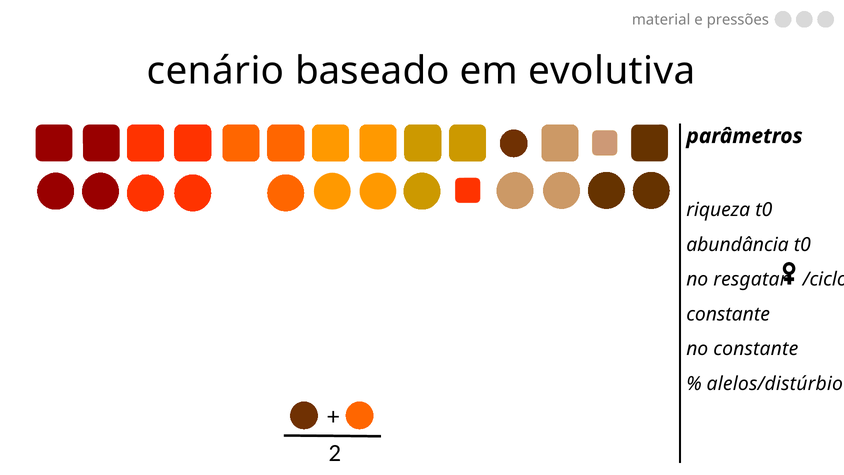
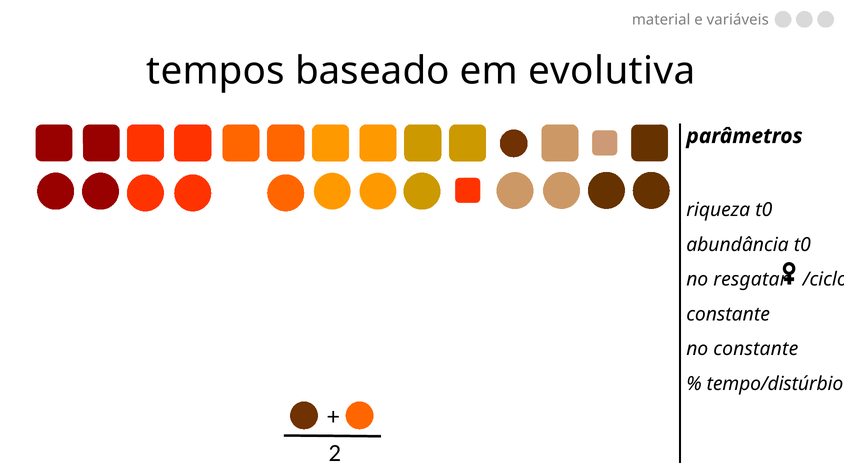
pressões: pressões -> variáveis
cenário: cenário -> tempos
alelos/distúrbio: alelos/distúrbio -> tempo/distúrbio
